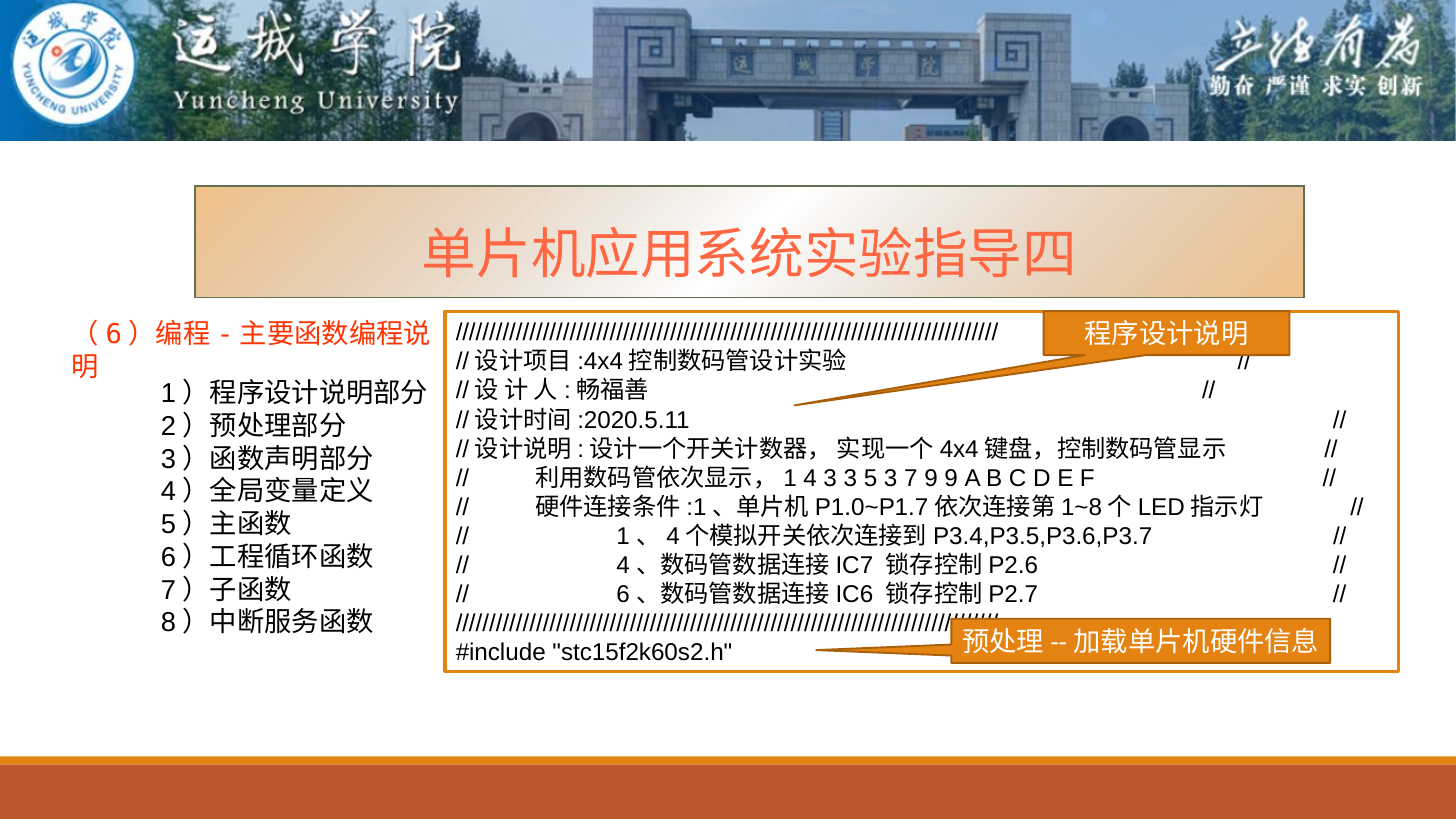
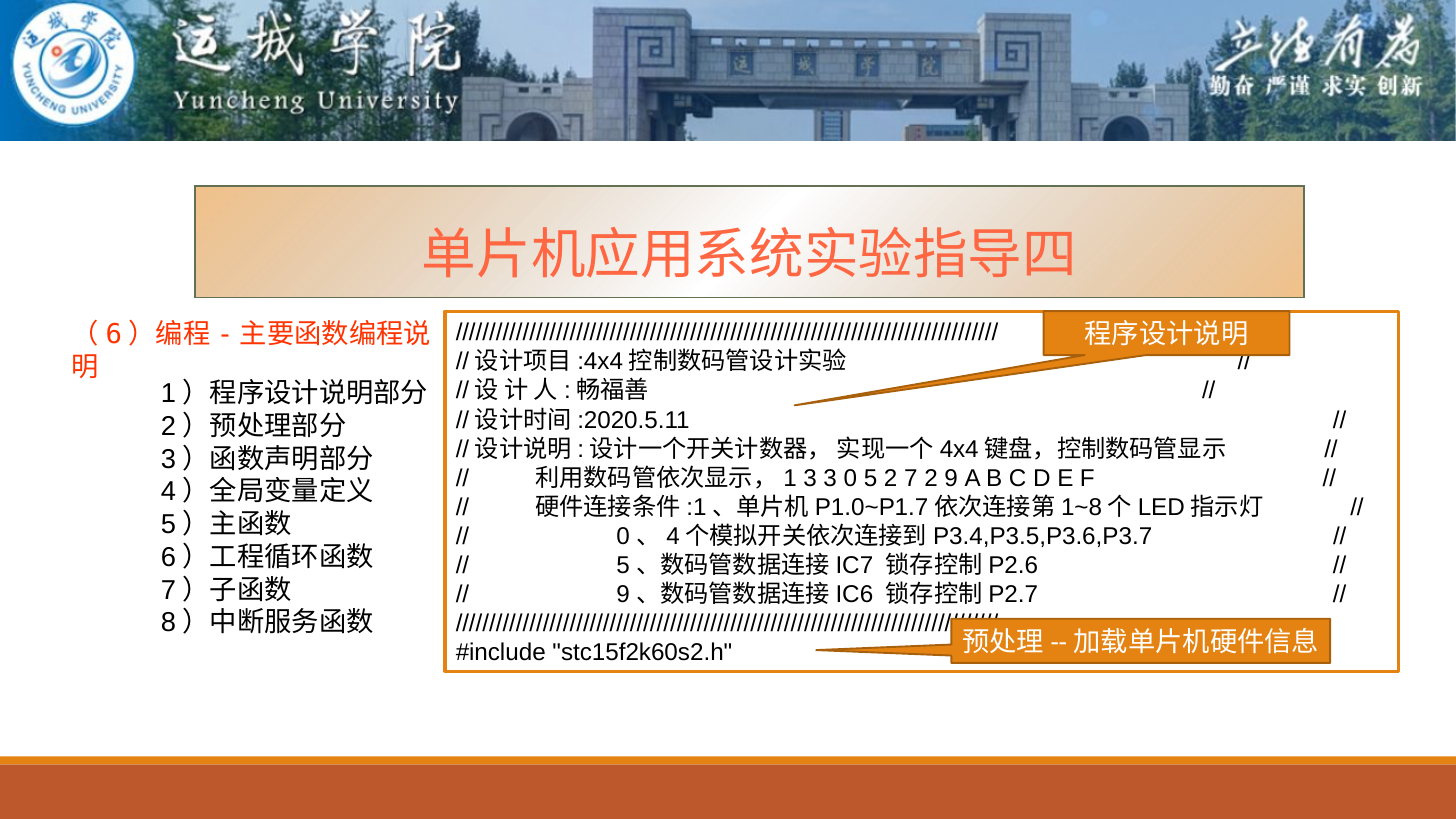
4 at (810, 478): 4 -> 3
3 3: 3 -> 0
5 3: 3 -> 2
7 9: 9 -> 2
1 at (623, 536): 1 -> 0
4 at (623, 566): 4 -> 5
6 at (623, 595): 6 -> 9
